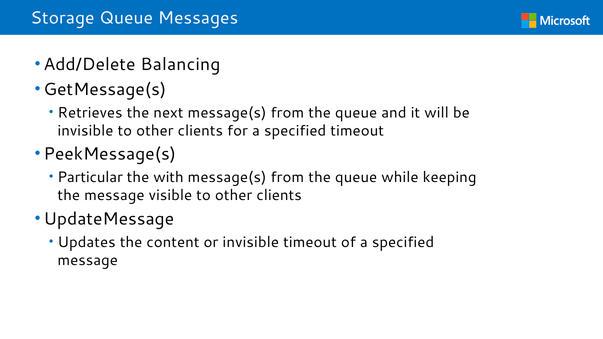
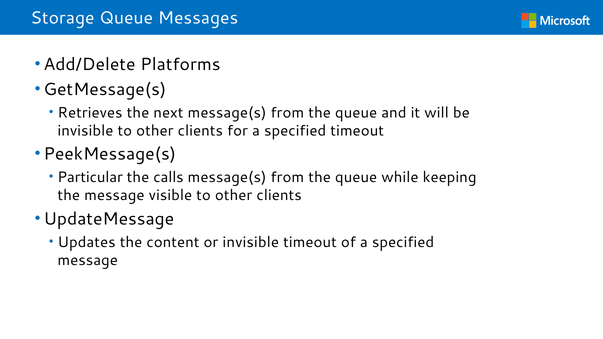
Balancing: Balancing -> Platforms
with: with -> calls
